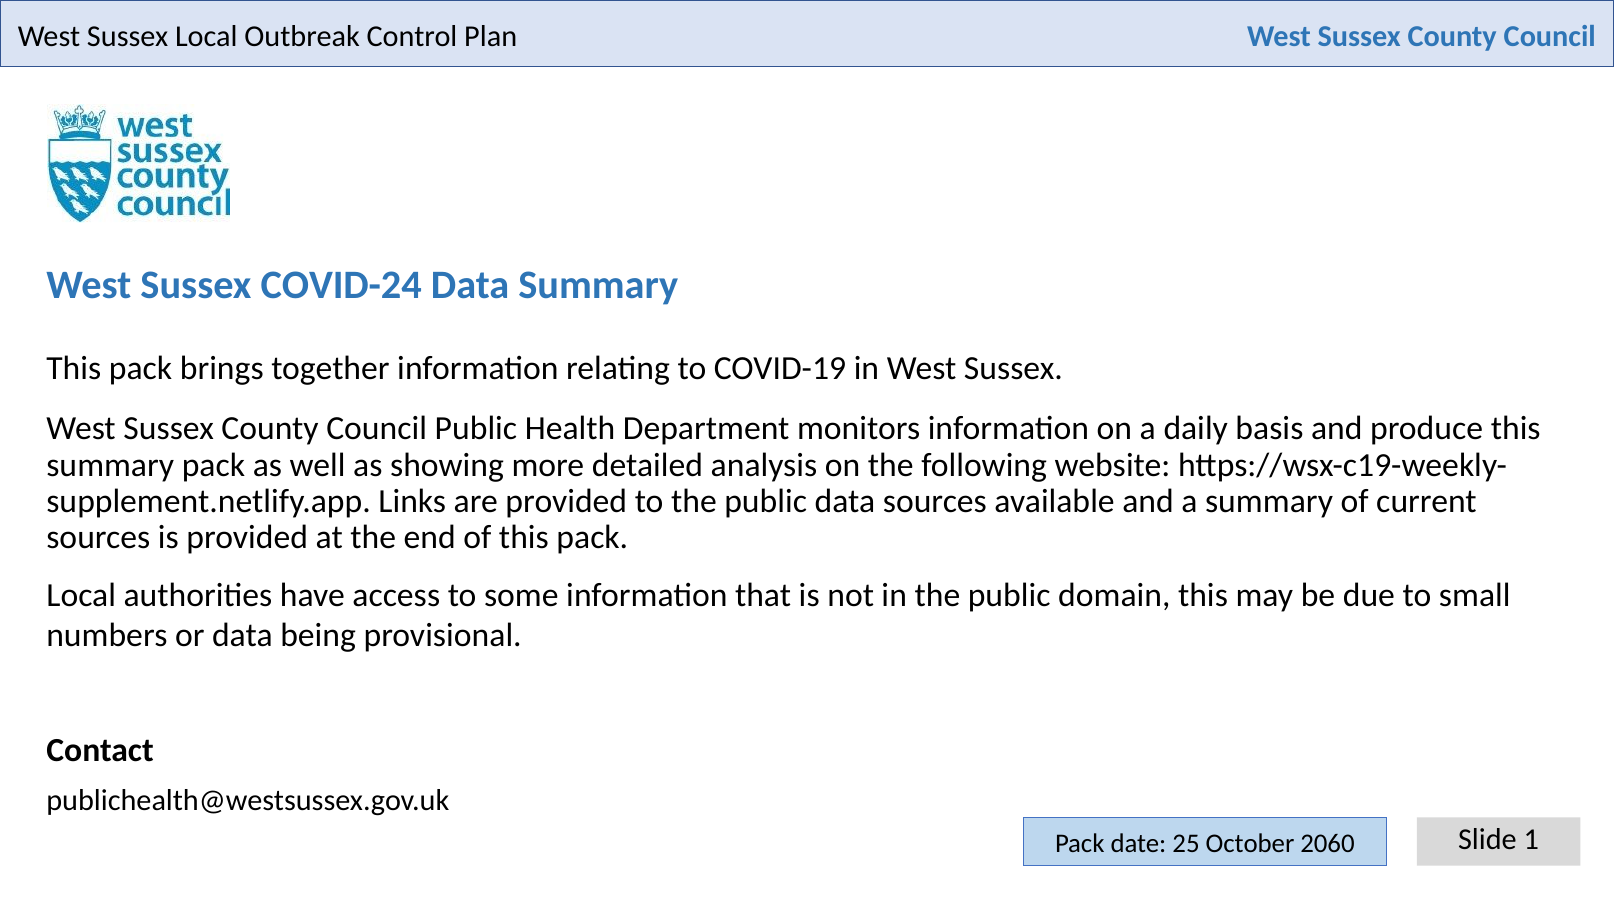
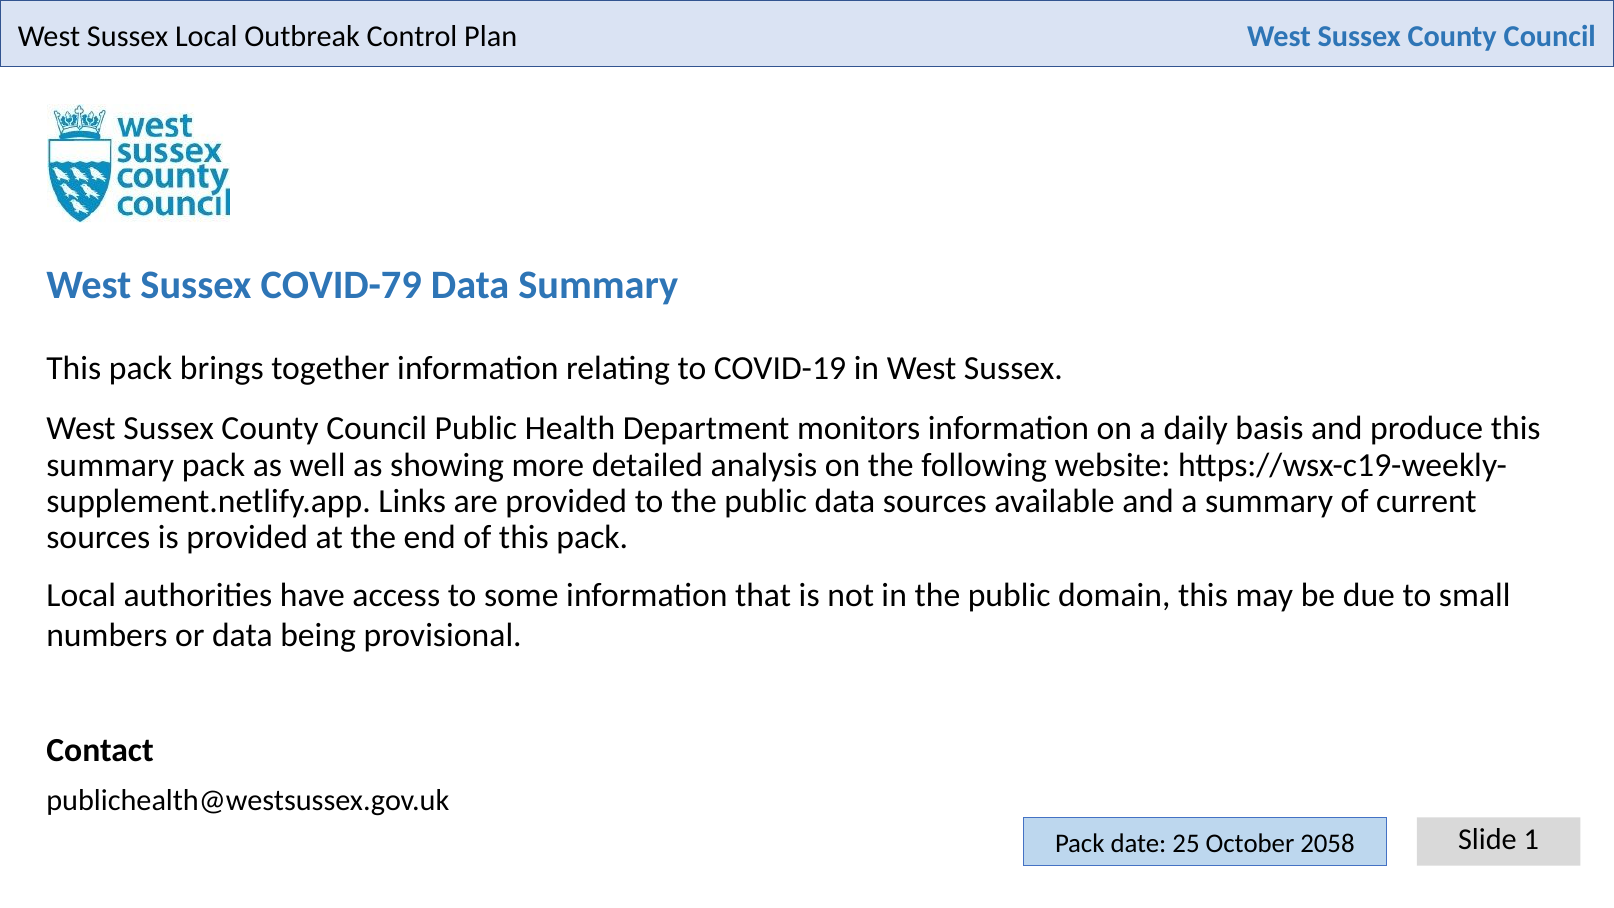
COVID-24: COVID-24 -> COVID-79
2060: 2060 -> 2058
